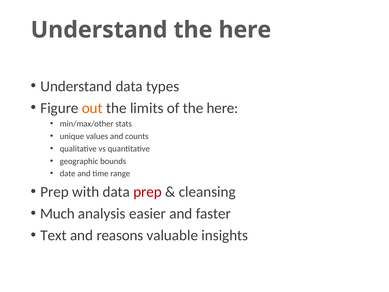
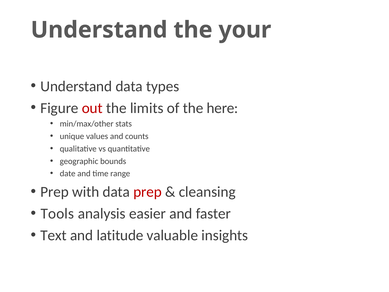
Understand the here: here -> your
out colour: orange -> red
Much: Much -> Tools
reasons: reasons -> latitude
